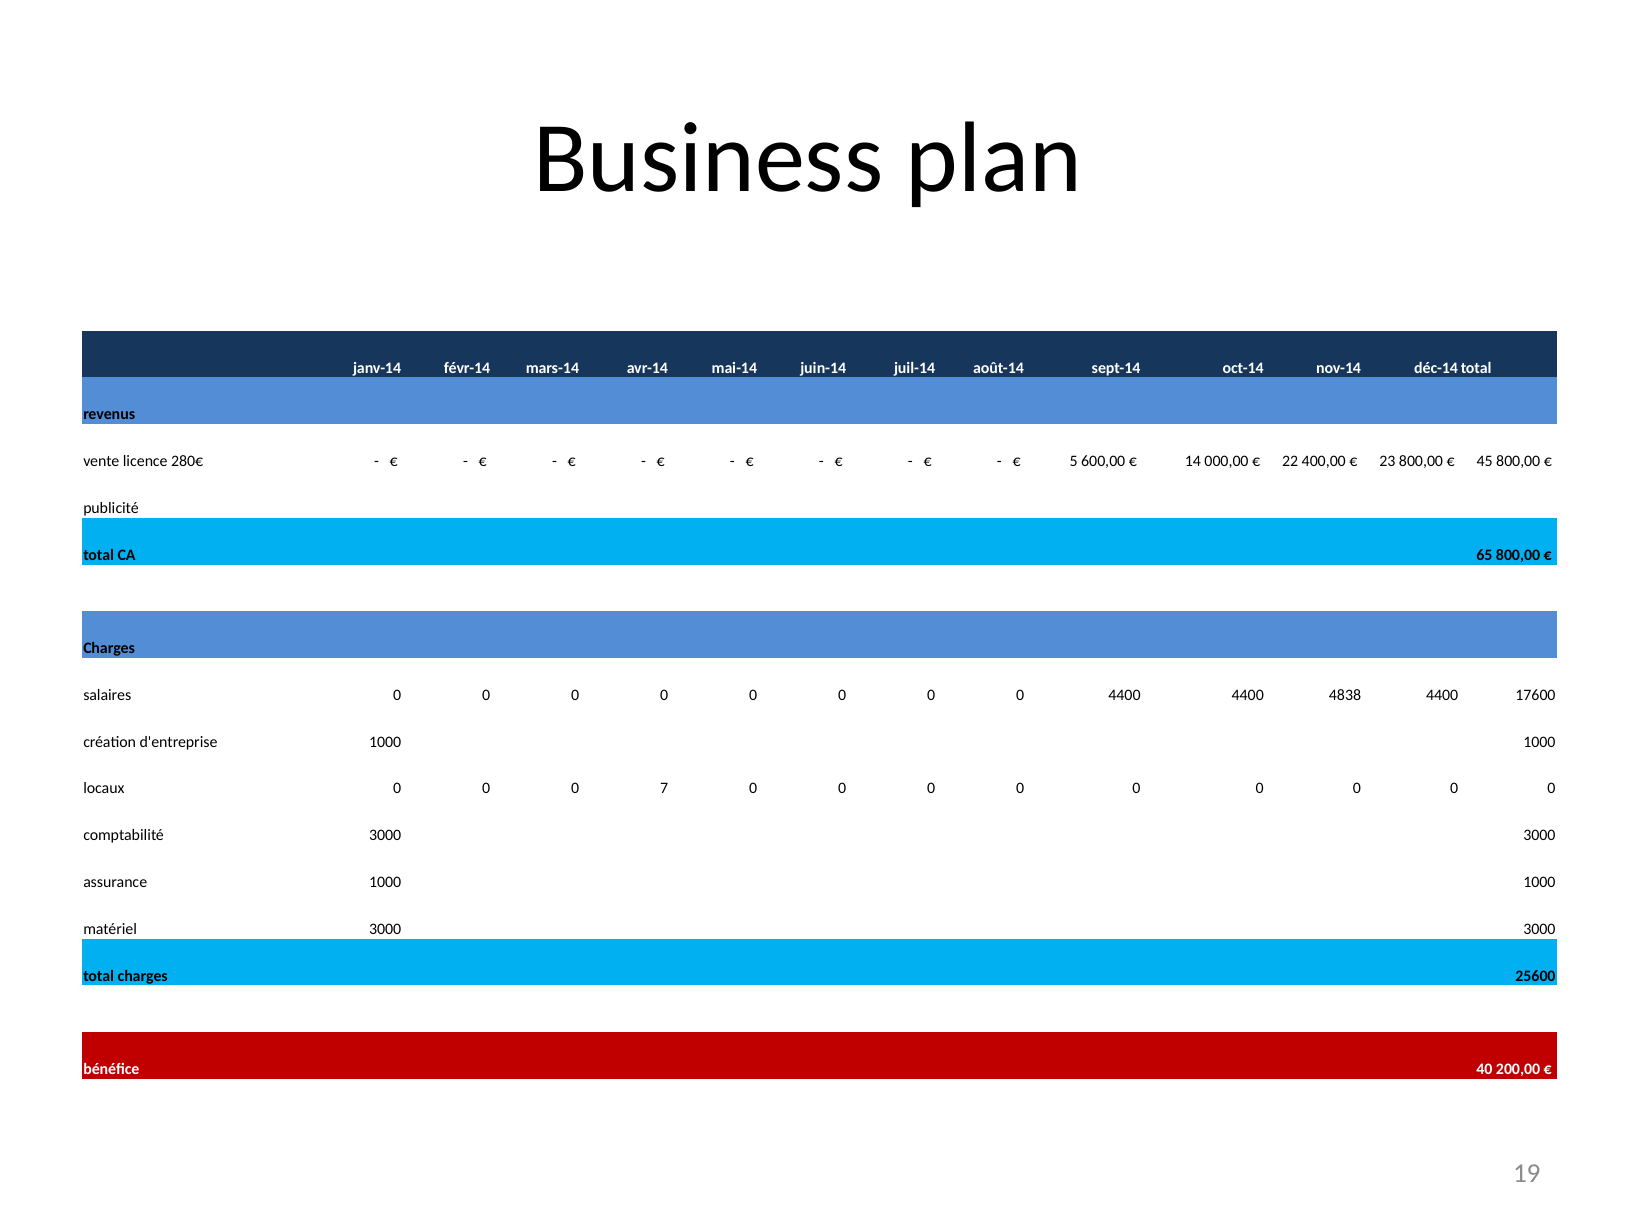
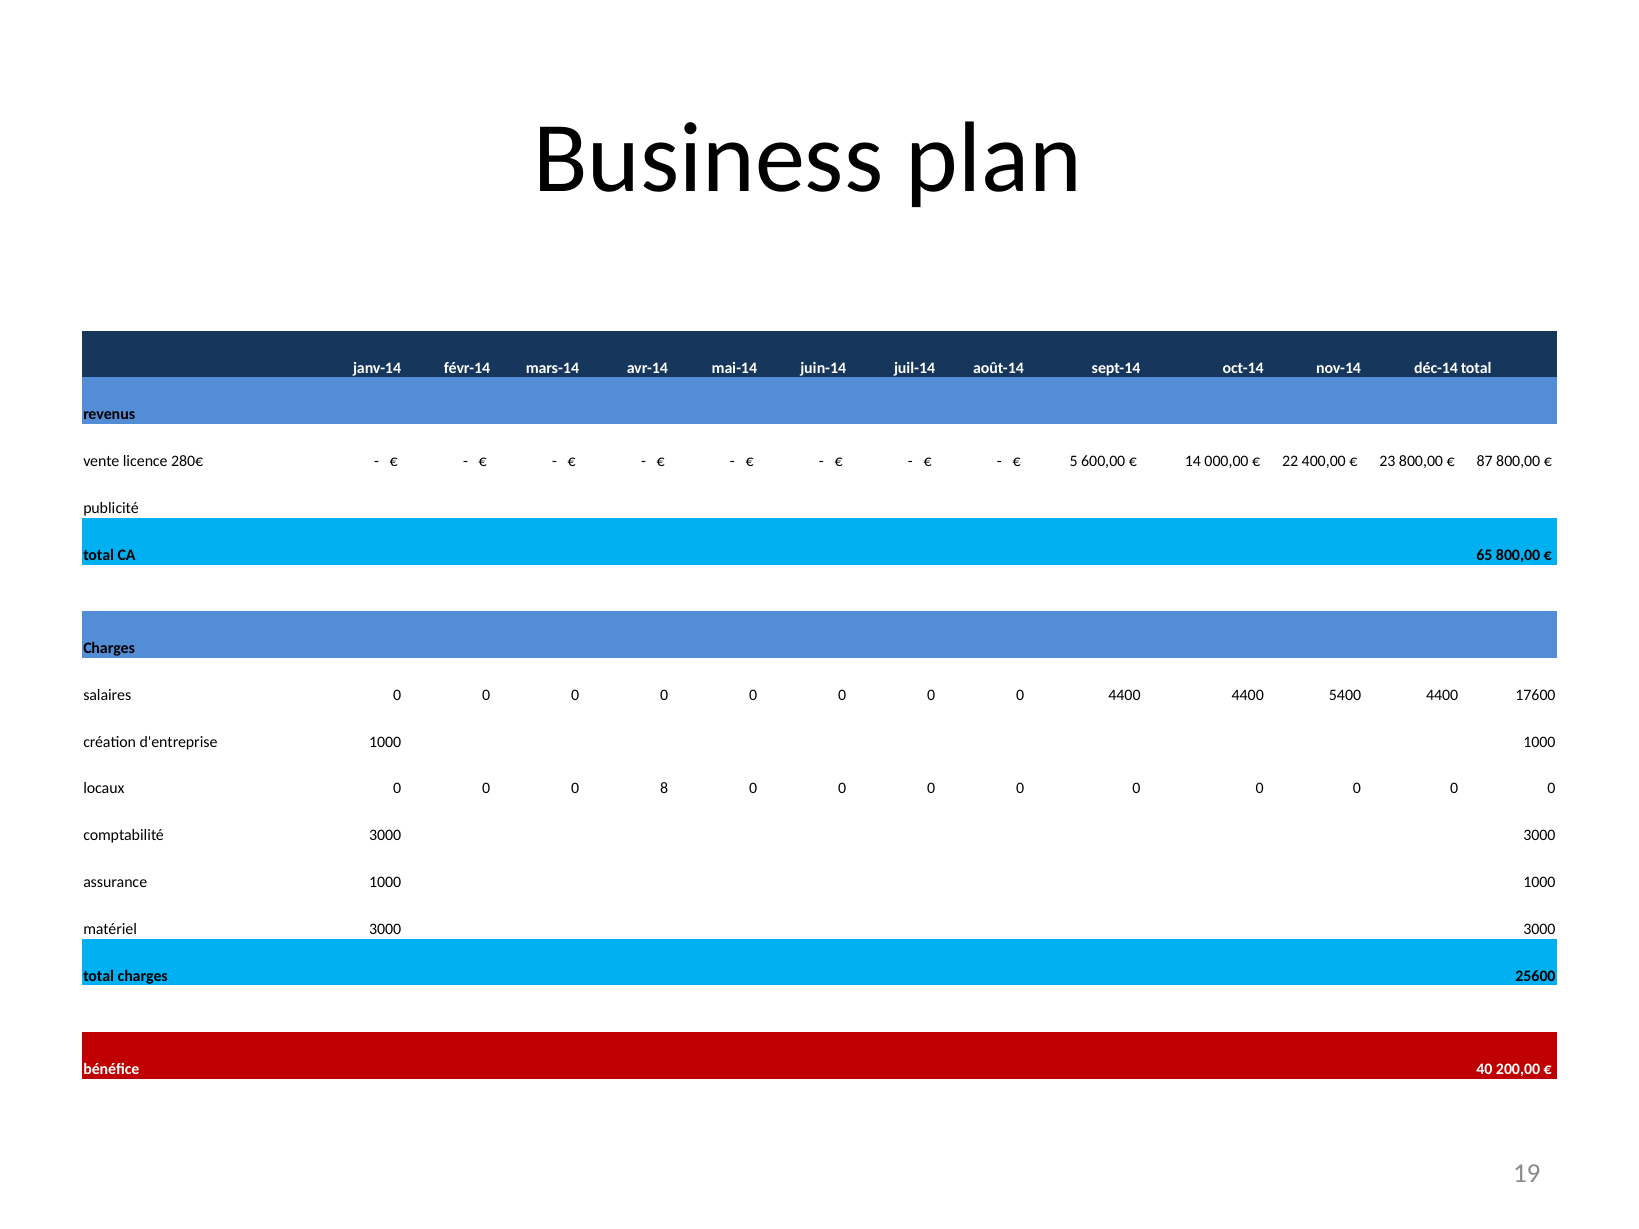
45: 45 -> 87
4838: 4838 -> 5400
7: 7 -> 8
